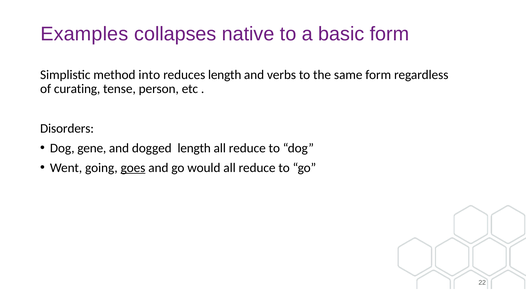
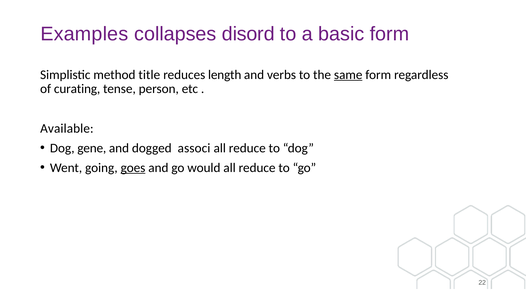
native: native -> disord
into: into -> title
same underline: none -> present
Disorders: Disorders -> Available
dogged length: length -> associ
